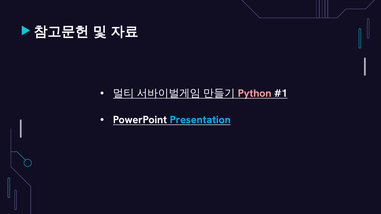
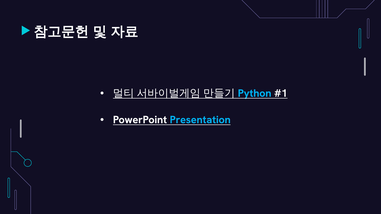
Python colour: pink -> light blue
